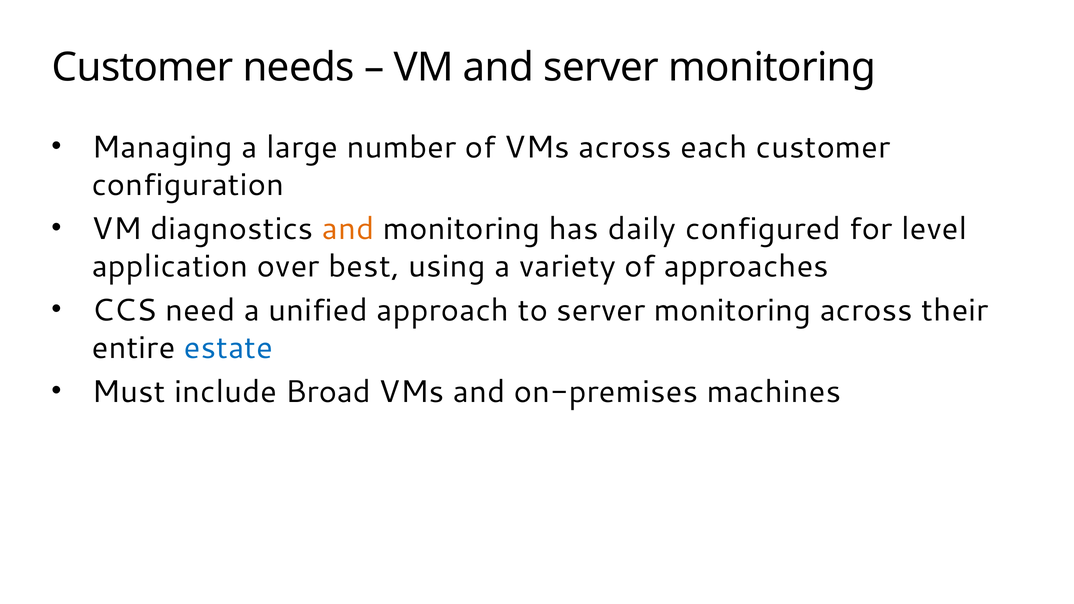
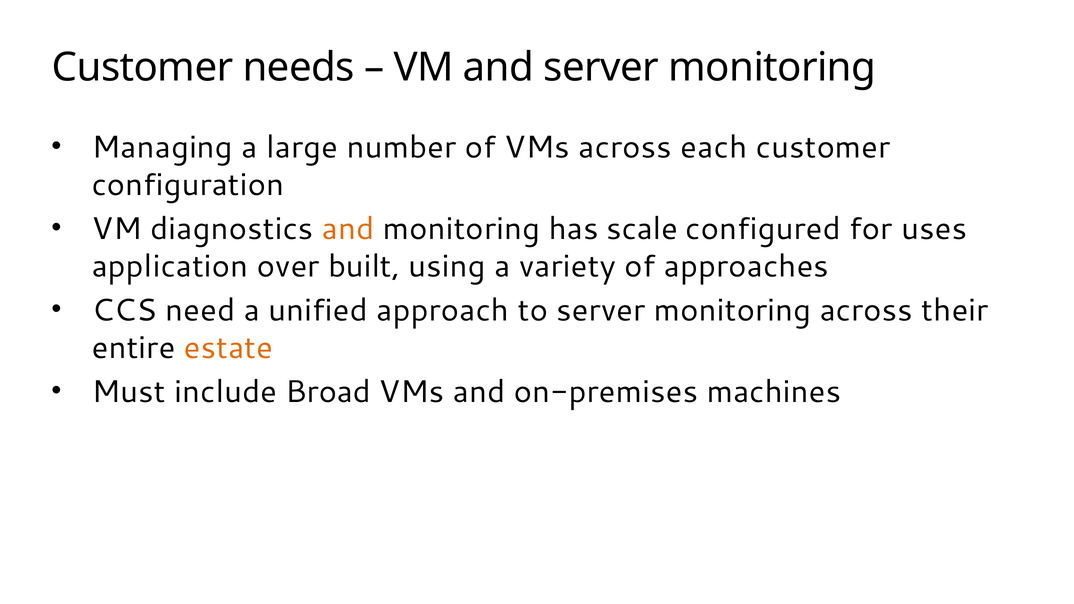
daily: daily -> scale
level: level -> uses
best: best -> built
estate colour: blue -> orange
